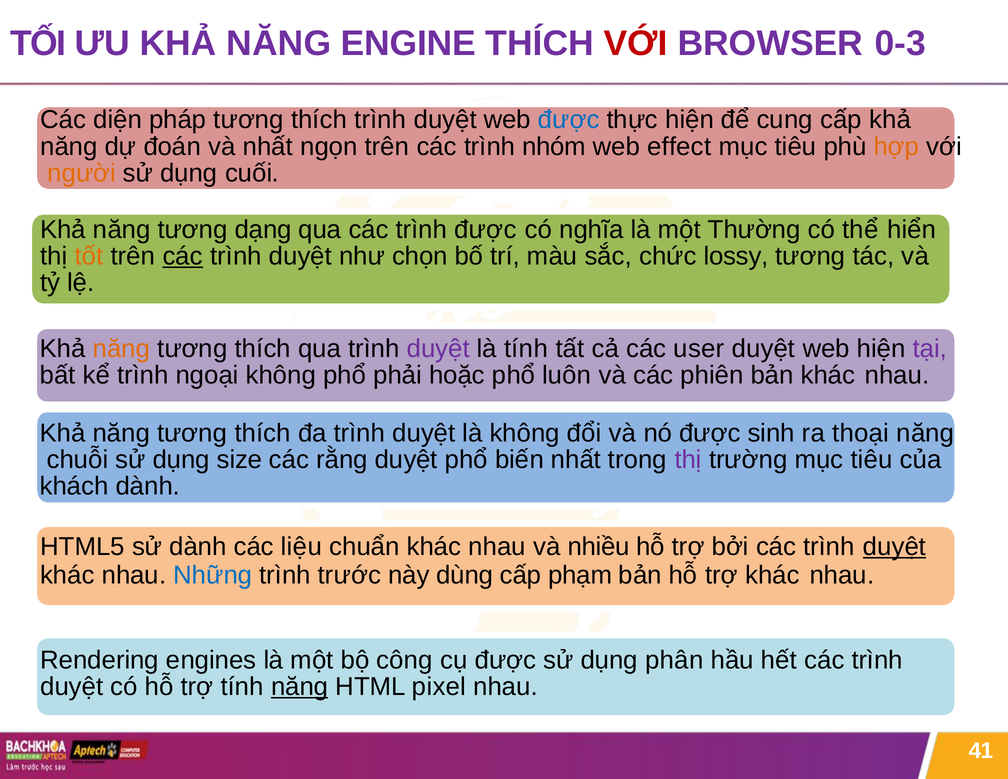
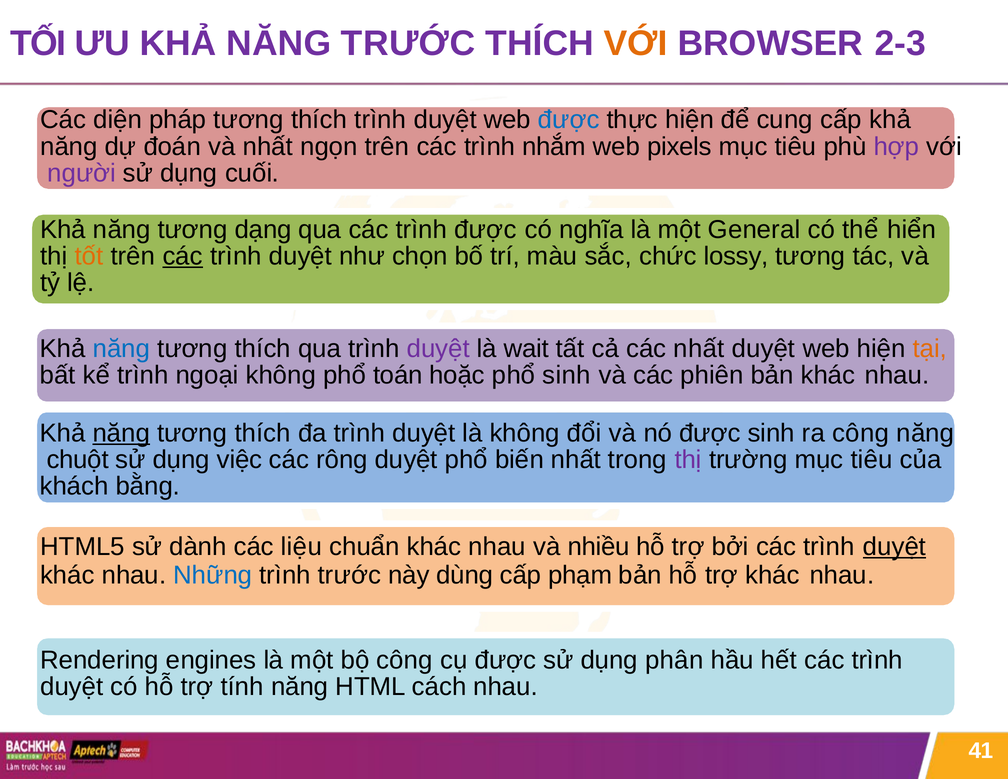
NĂNG ENGINE: ENGINE -> TRƯỚC
VỚI at (636, 44) colour: red -> orange
0-3: 0-3 -> 2-3
nhóm: nhóm -> nhắm
effect: effect -> pixels
hợp colour: orange -> purple
người colour: orange -> purple
Thường: Thường -> General
năng at (121, 349) colour: orange -> blue
là tính: tính -> wait
các user: user -> nhất
tại colour: purple -> orange
phải: phải -> toán
phổ luôn: luôn -> sinh
năng at (121, 433) underline: none -> present
ra thoại: thoại -> công
chuỗi: chuỗi -> chuột
size: size -> việc
rằng: rằng -> rông
khách dành: dành -> bằng
năng at (300, 687) underline: present -> none
pixel: pixel -> cách
